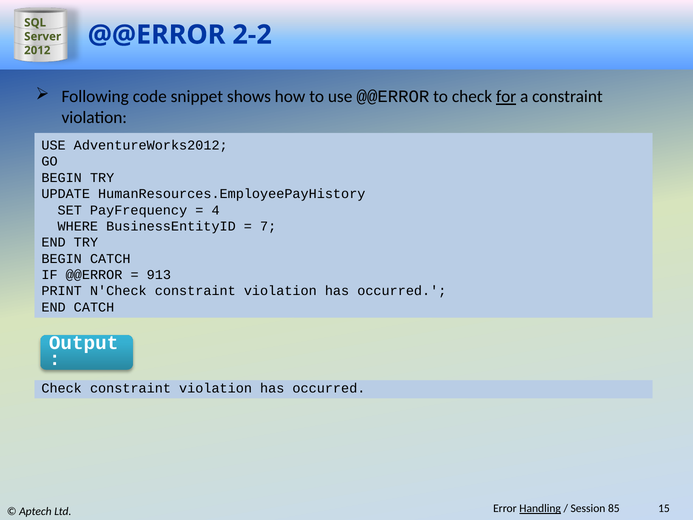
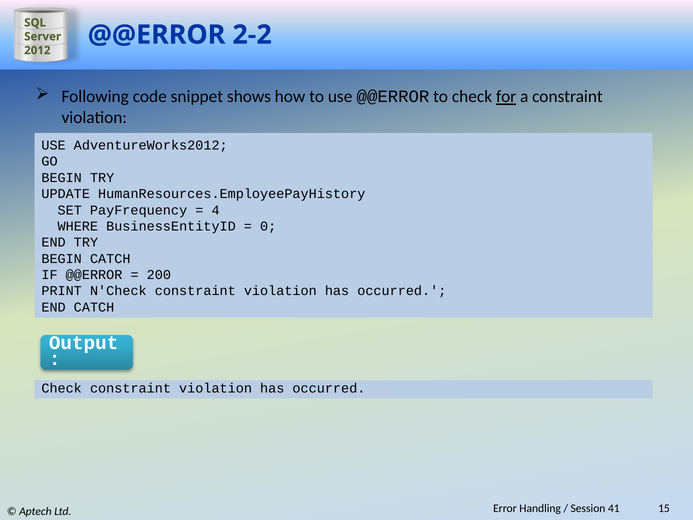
7: 7 -> 0
913: 913 -> 200
Handling underline: present -> none
85: 85 -> 41
